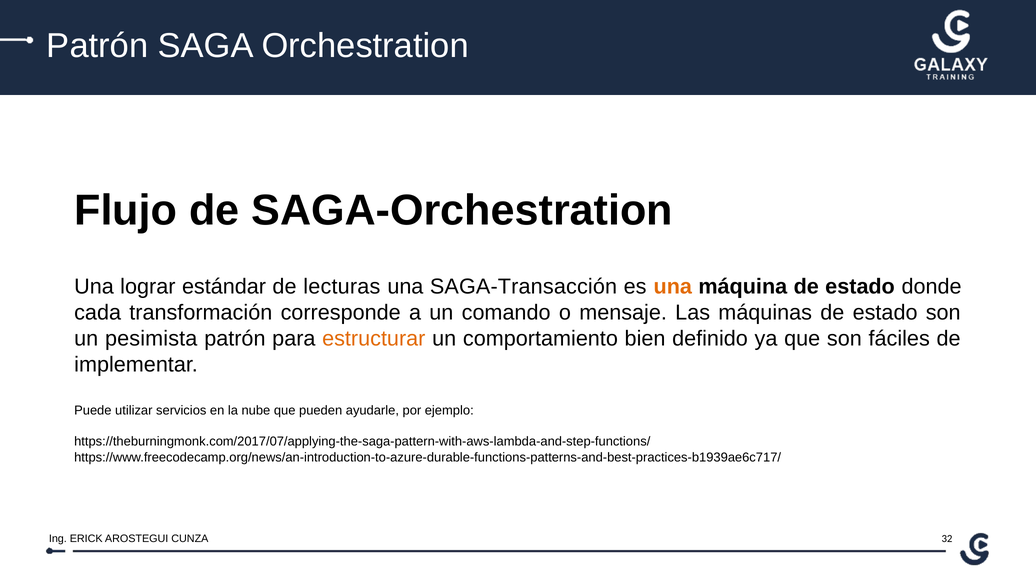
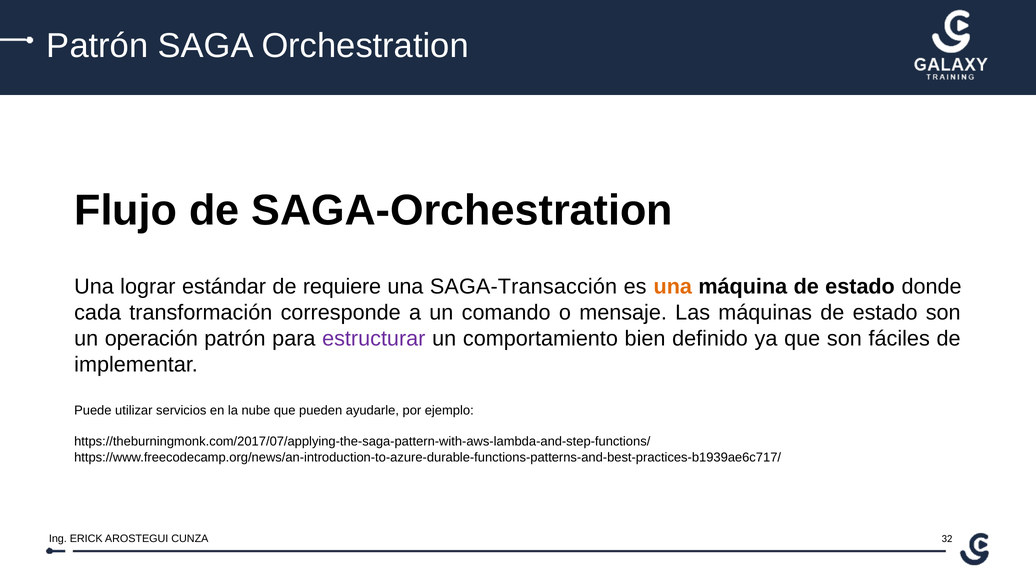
lecturas: lecturas -> requiere
pesimista: pesimista -> operación
estructurar colour: orange -> purple
